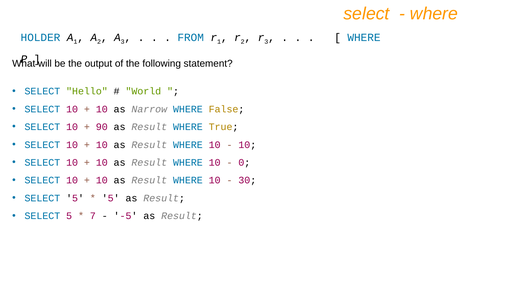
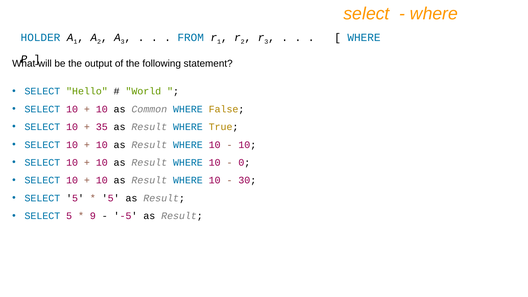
Narrow: Narrow -> Common
90: 90 -> 35
7: 7 -> 9
